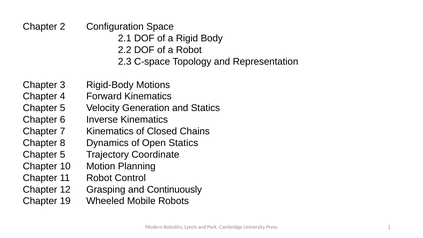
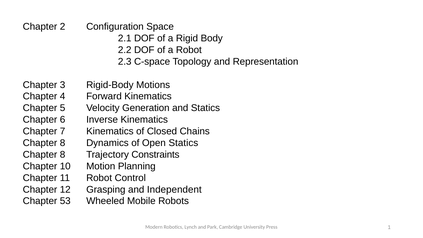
5 at (63, 155): 5 -> 8
Coordinate: Coordinate -> Constraints
Continuously: Continuously -> Independent
19: 19 -> 53
